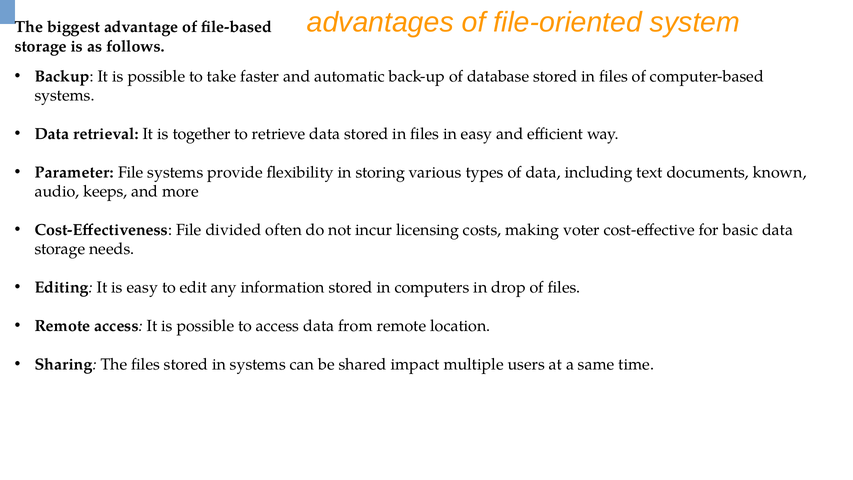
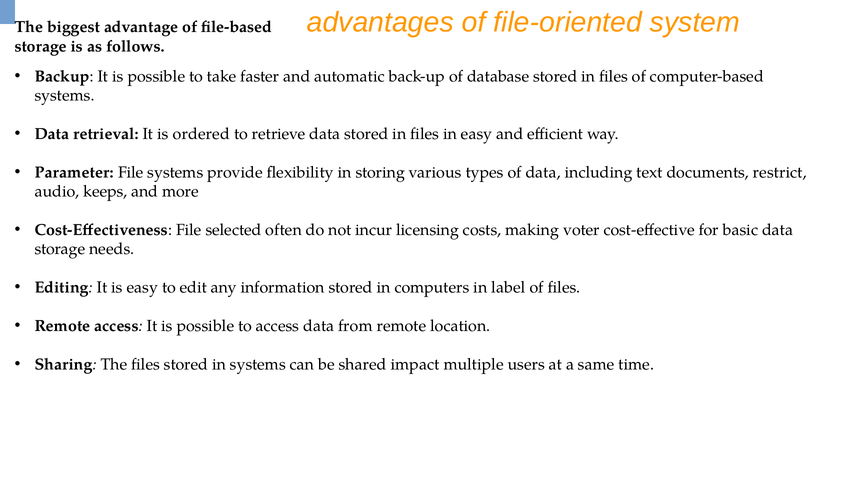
together: together -> ordered
known: known -> restrict
divided: divided -> selected
drop: drop -> label
